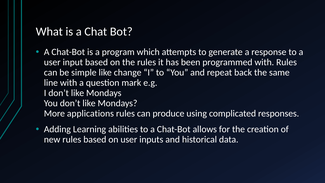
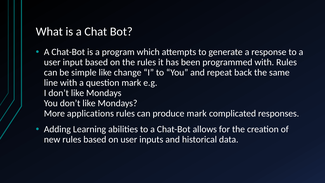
produce using: using -> mark
